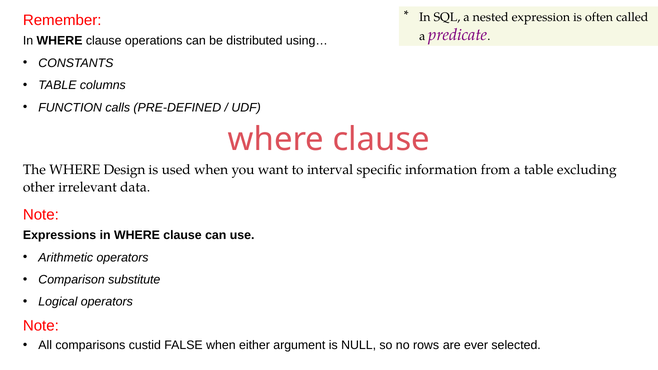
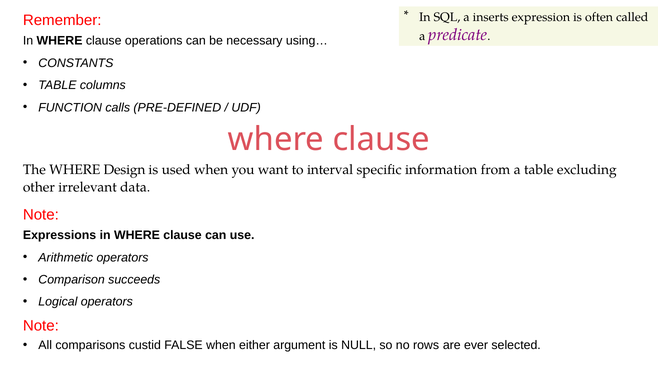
nested: nested -> inserts
distributed: distributed -> necessary
substitute: substitute -> succeeds
